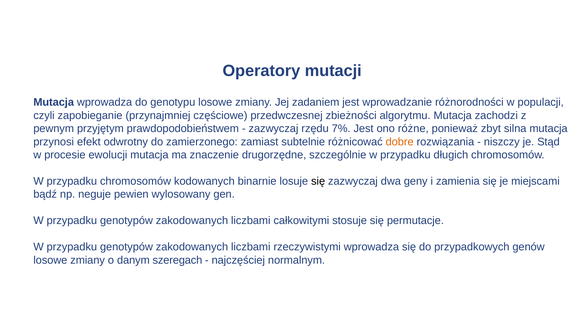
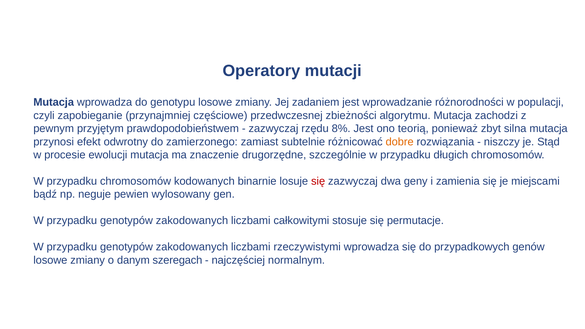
7%: 7% -> 8%
różne: różne -> teorią
się at (318, 181) colour: black -> red
